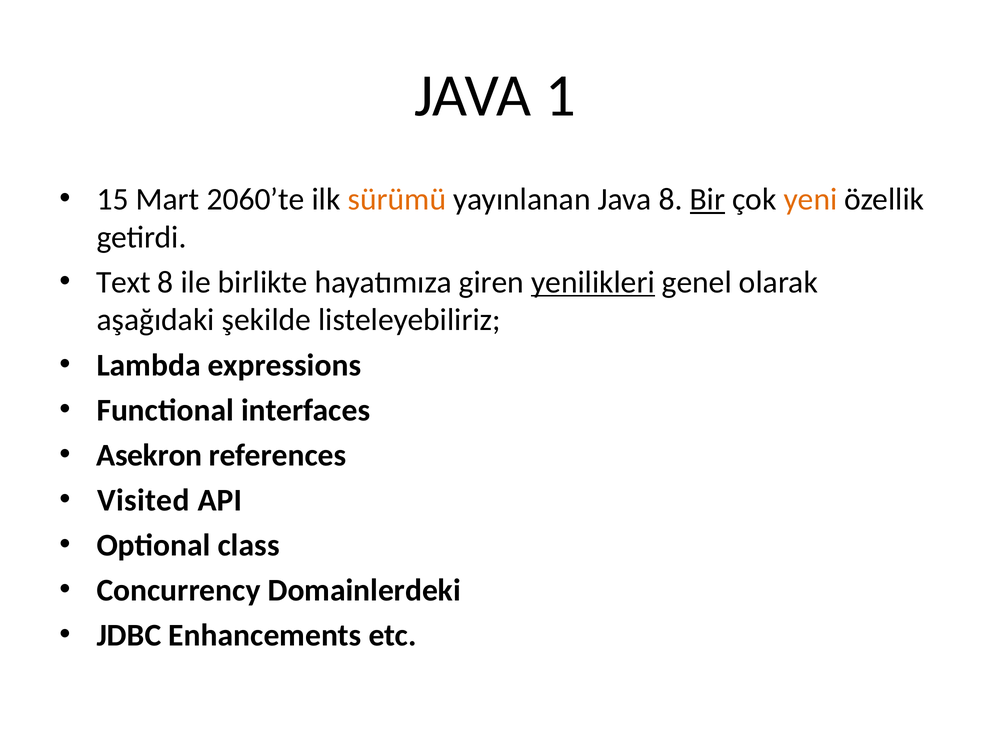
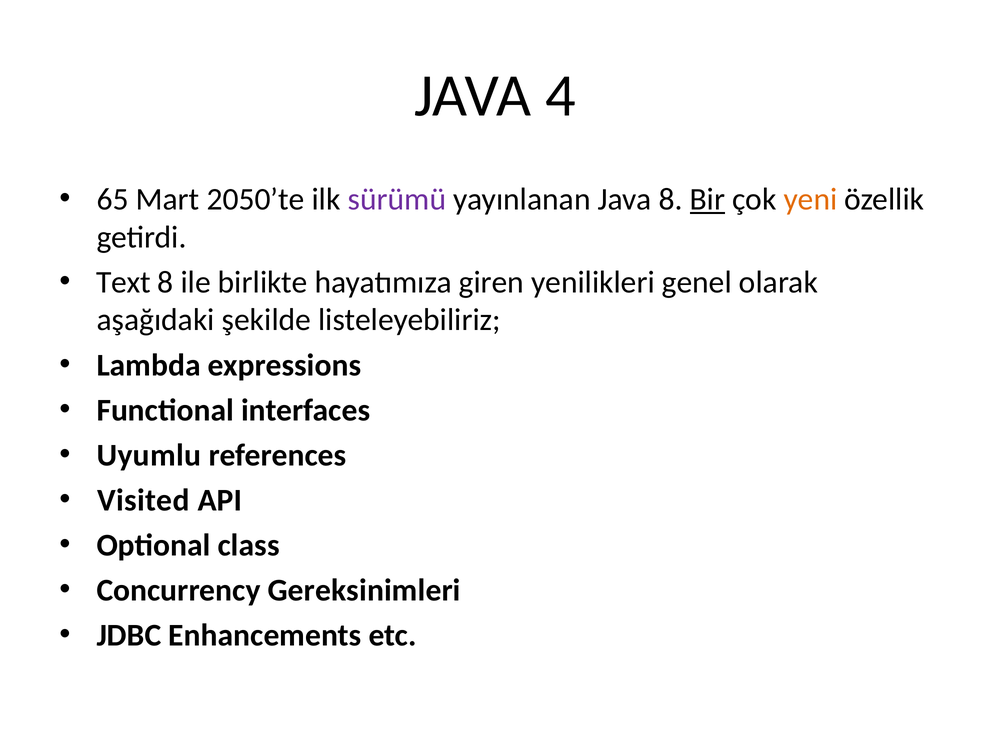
1: 1 -> 4
15: 15 -> 65
2060’te: 2060’te -> 2050’te
sürümü colour: orange -> purple
yenilikleri underline: present -> none
Asekron: Asekron -> Uyumlu
Domainlerdeki: Domainlerdeki -> Gereksinimleri
